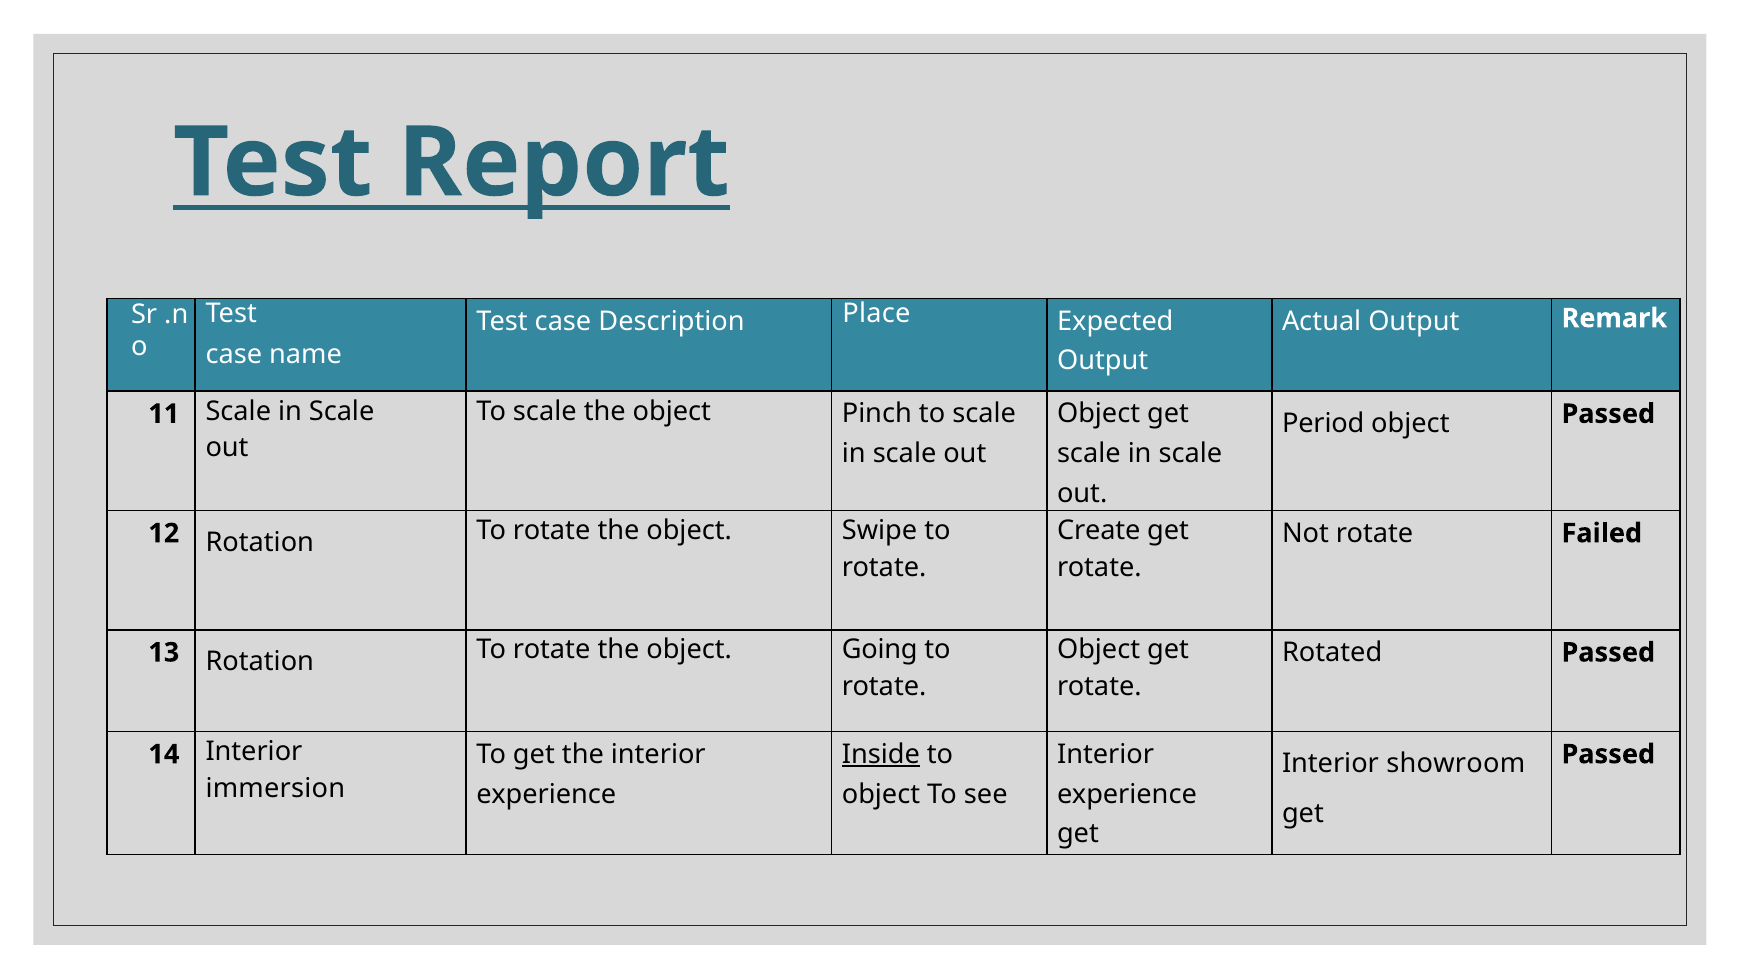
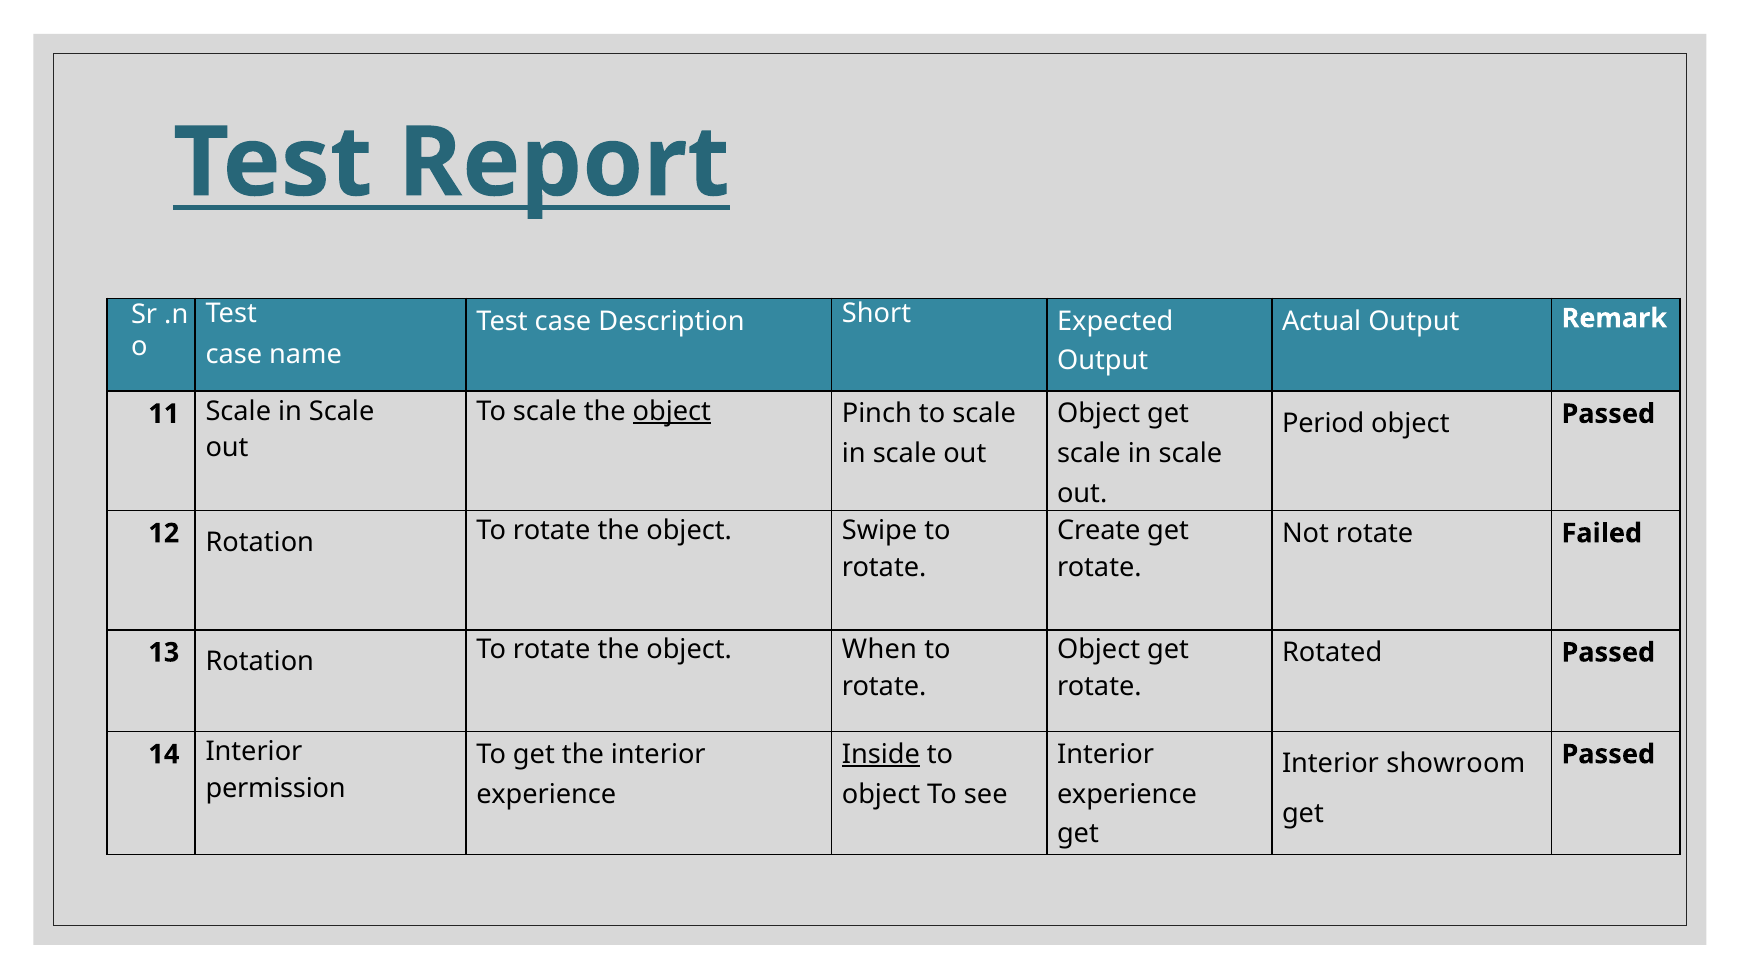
Place: Place -> Short
object at (672, 411) underline: none -> present
Going: Going -> When
immersion: immersion -> permission
